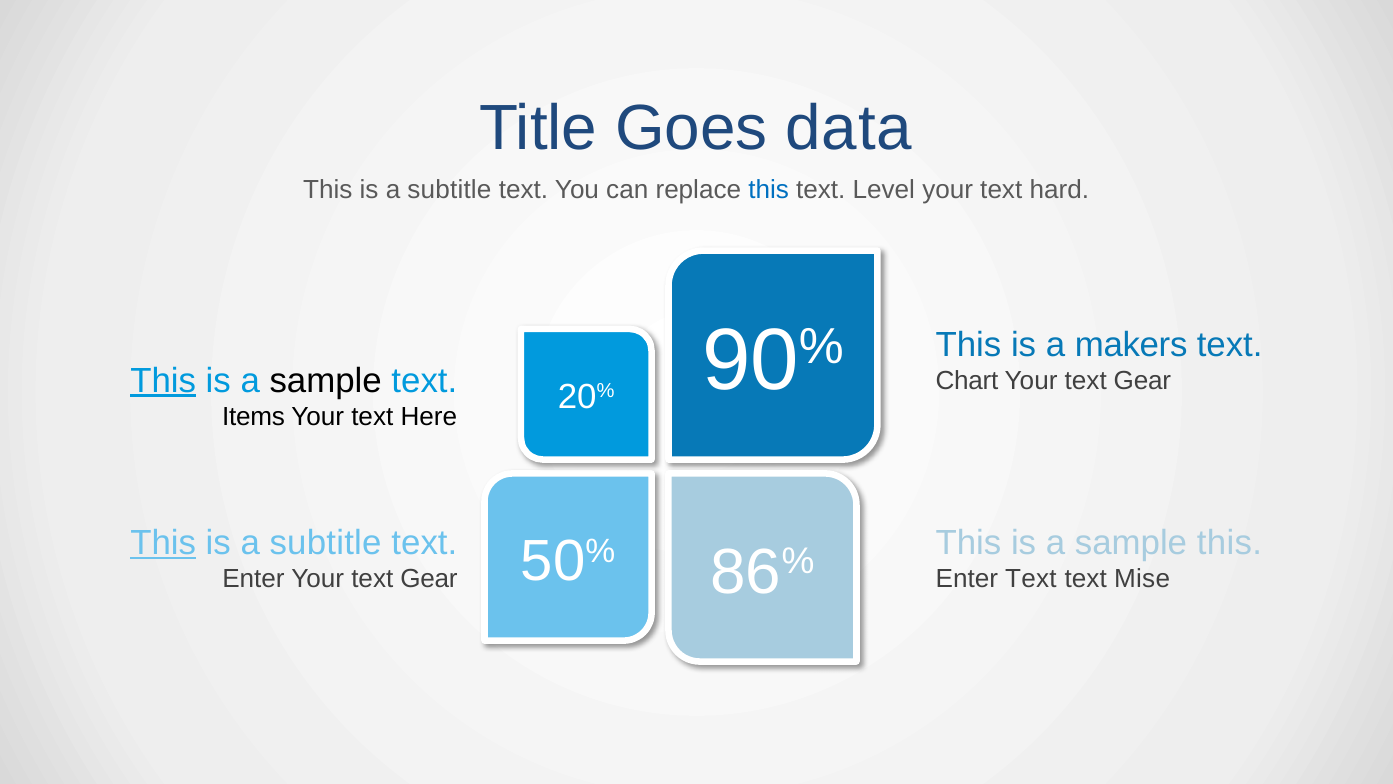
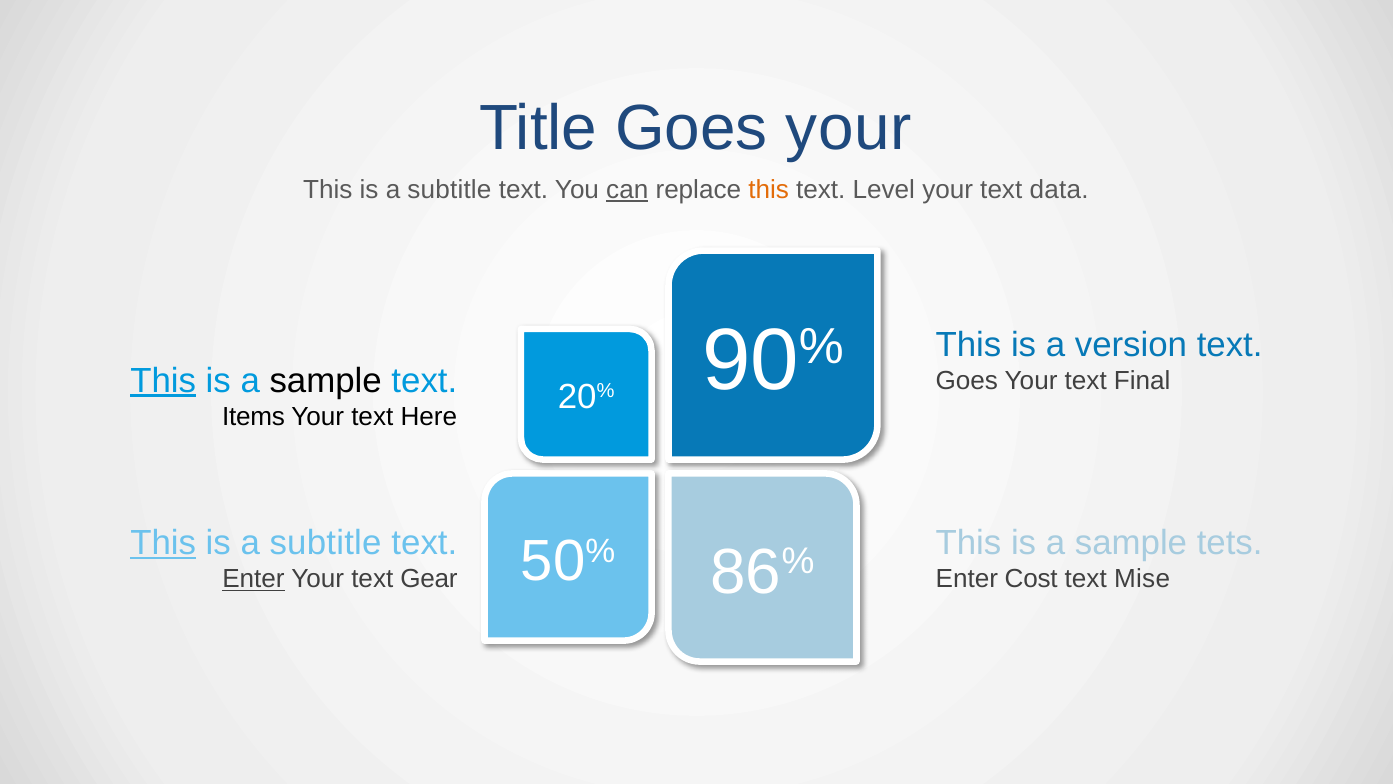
Title Goes data: data -> your
can underline: none -> present
this at (769, 189) colour: blue -> orange
hard: hard -> data
makers: makers -> version
Chart at (967, 380): Chart -> Goes
Gear at (1142, 380): Gear -> Final
sample this: this -> tets
Enter at (253, 579) underline: none -> present
Enter Text: Text -> Cost
